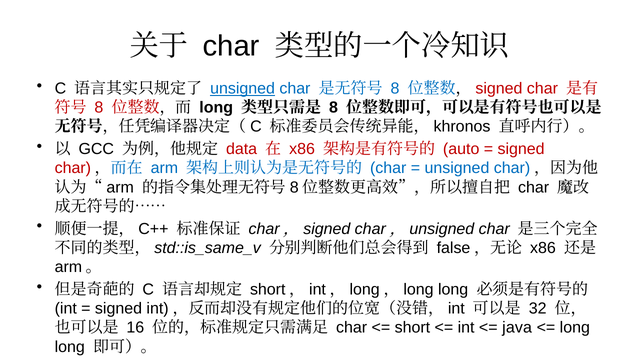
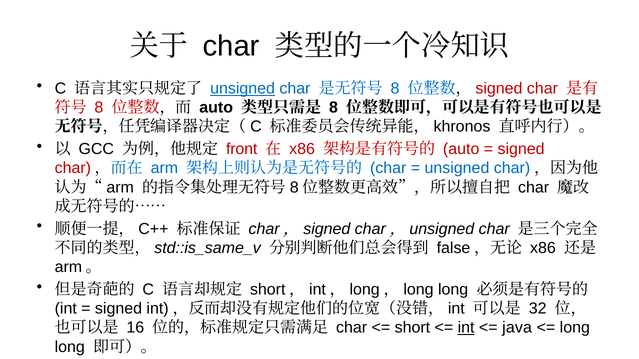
long at (216, 108): long -> auto
data: data -> front
int at (466, 328) underline: none -> present
